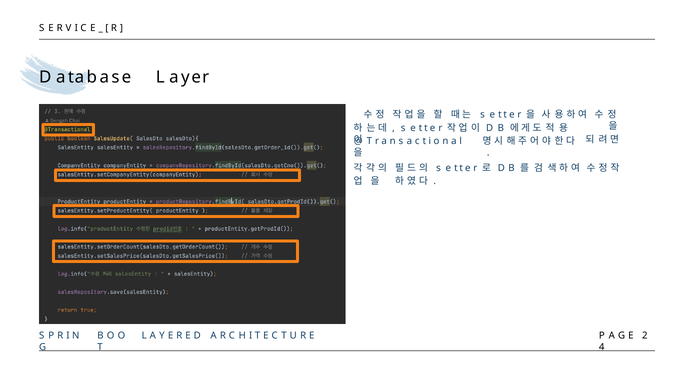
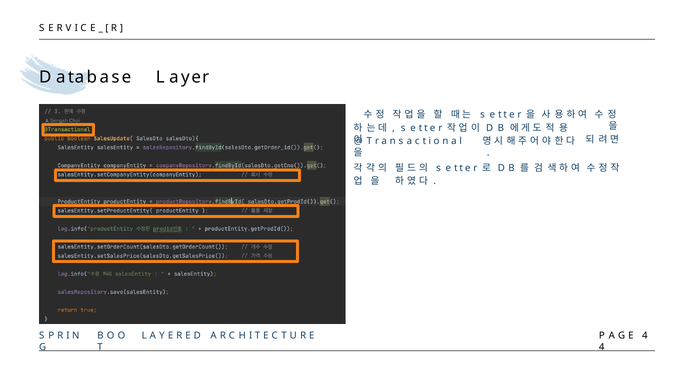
E 2: 2 -> 4
